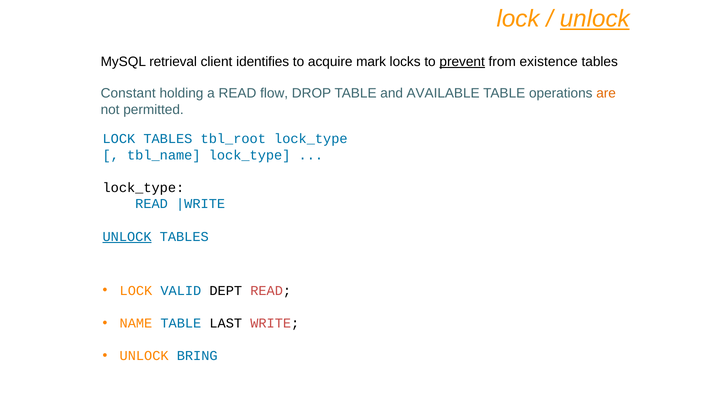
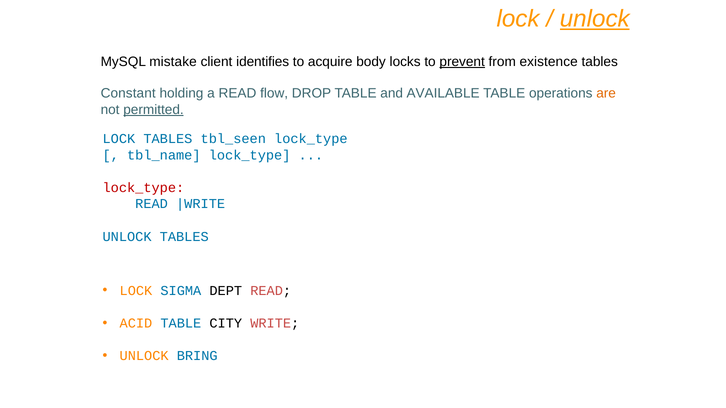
retrieval: retrieval -> mistake
mark: mark -> body
permitted underline: none -> present
tbl_root: tbl_root -> tbl_seen
lock_type at (143, 188) colour: black -> red
UNLOCK at (127, 237) underline: present -> none
VALID: VALID -> SIGMA
NAME: NAME -> ACID
LAST: LAST -> CITY
